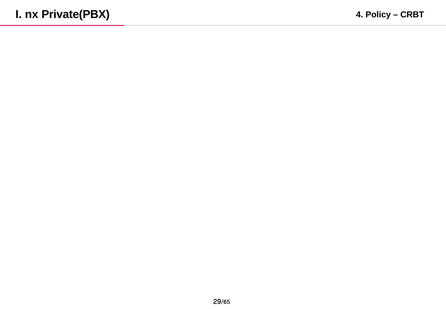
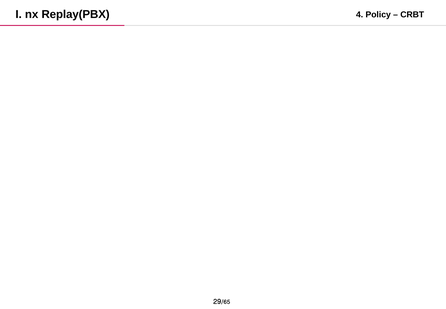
Private(PBX: Private(PBX -> Replay(PBX
